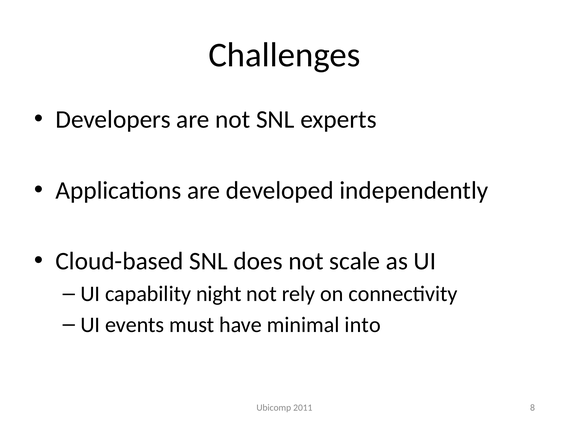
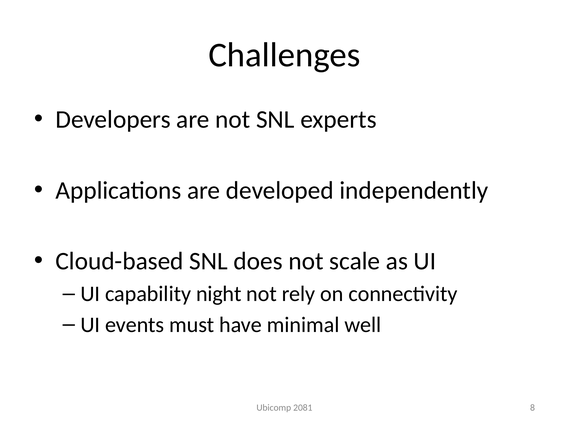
into: into -> well
2011: 2011 -> 2081
